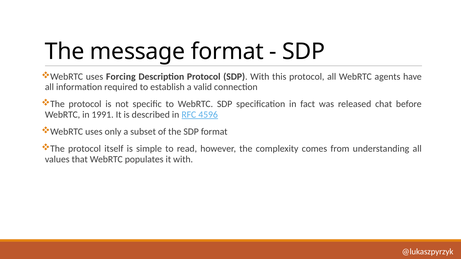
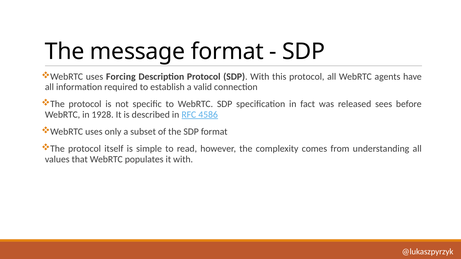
chat: chat -> sees
1991: 1991 -> 1928
4596: 4596 -> 4586
